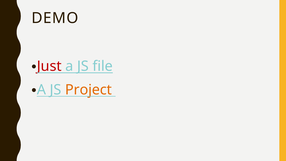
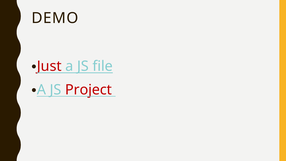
Project colour: orange -> red
